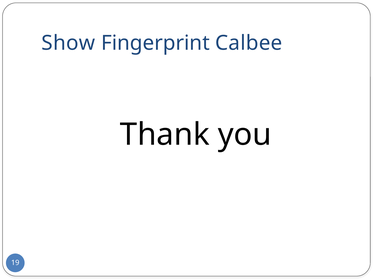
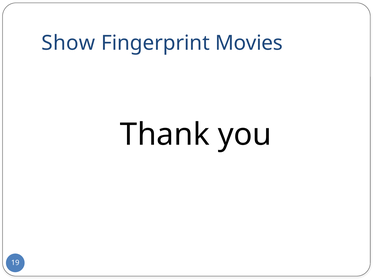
Calbee: Calbee -> Movies
